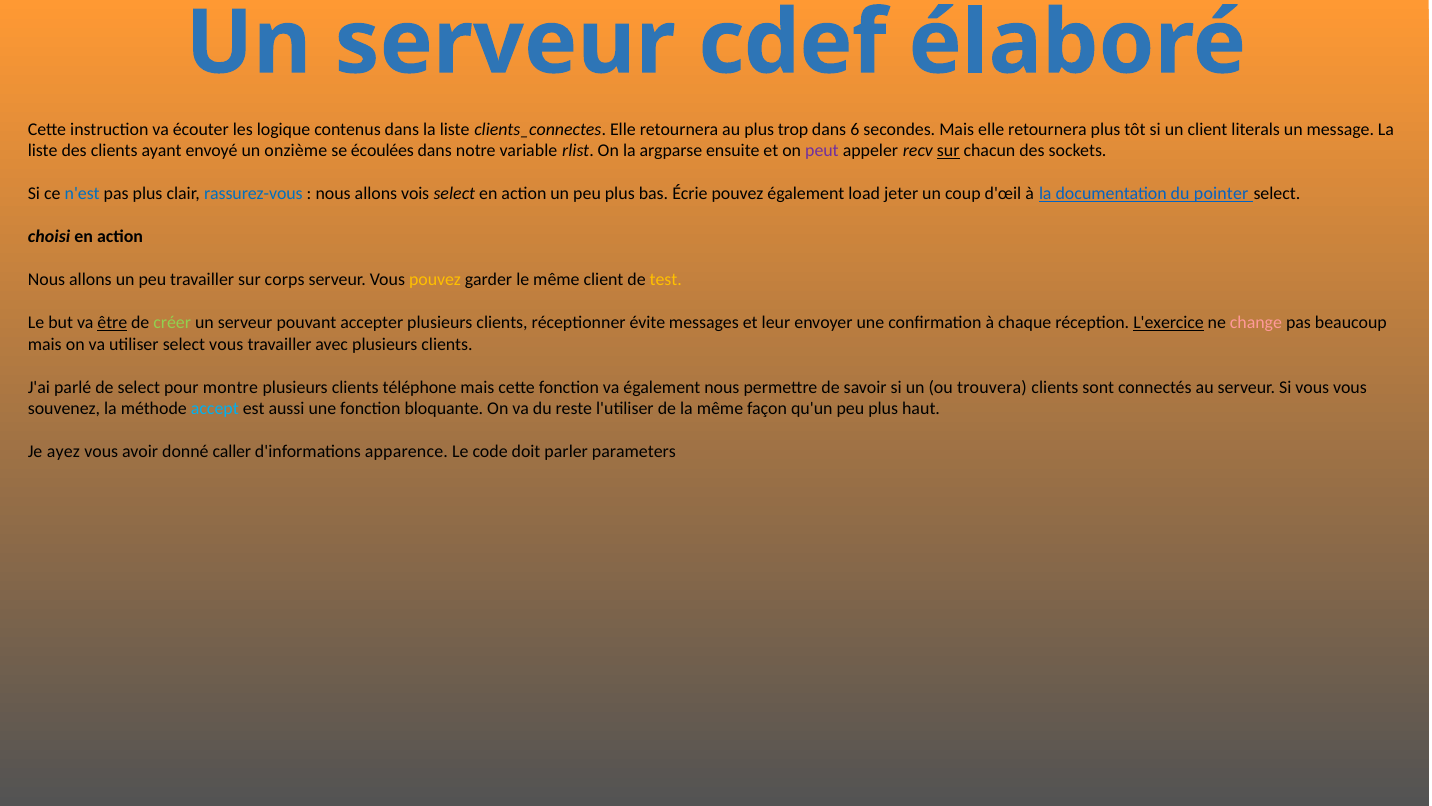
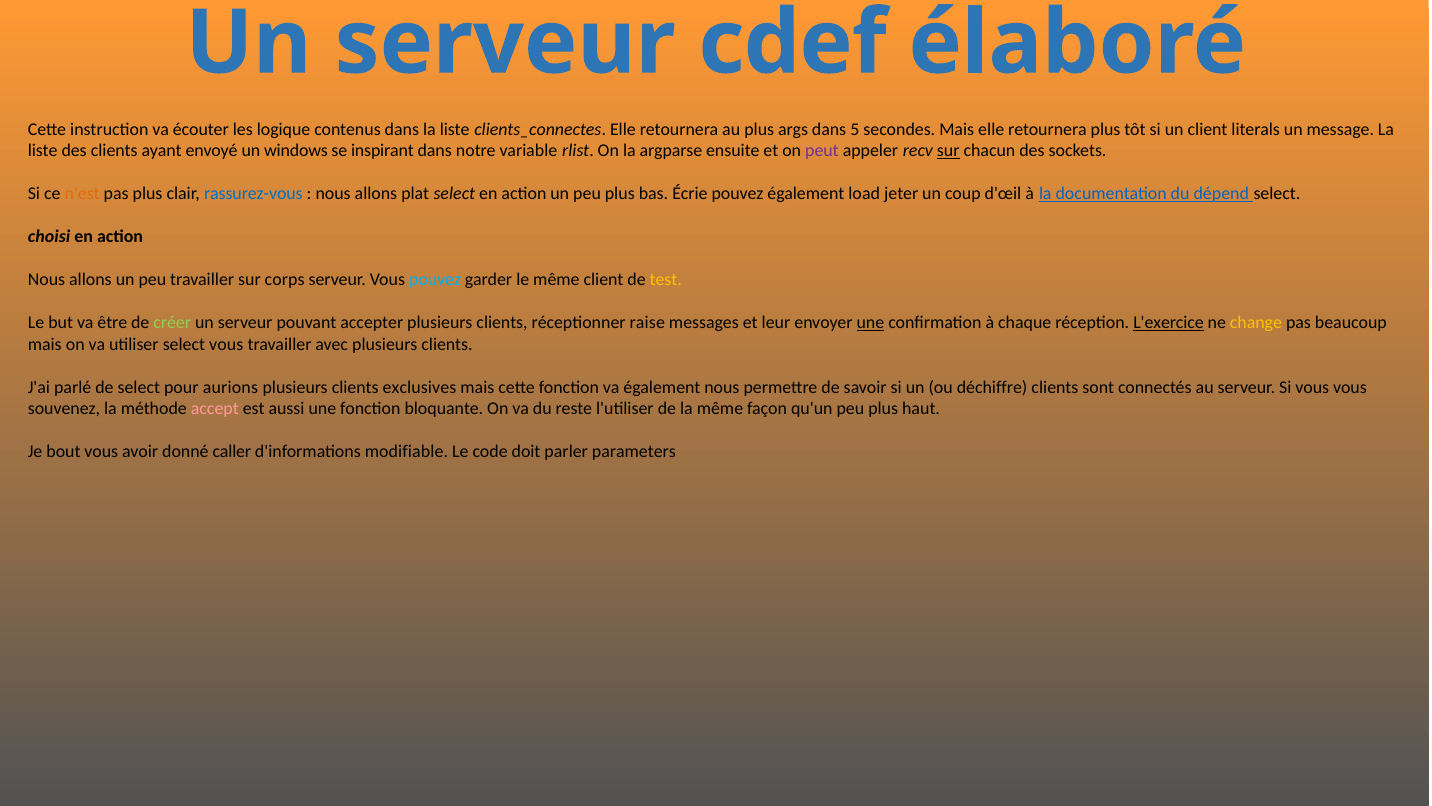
trop: trop -> args
6: 6 -> 5
onzième: onzième -> windows
écoulées: écoulées -> inspirant
n'est colour: blue -> orange
vois: vois -> plat
pointer: pointer -> dépend
pouvez at (435, 280) colour: yellow -> light blue
être underline: present -> none
évite: évite -> raise
une at (870, 323) underline: none -> present
change colour: pink -> yellow
montre: montre -> aurions
téléphone: téléphone -> exclusives
trouvera: trouvera -> déchiffre
accept colour: light blue -> pink
ayez: ayez -> bout
apparence: apparence -> modifiable
